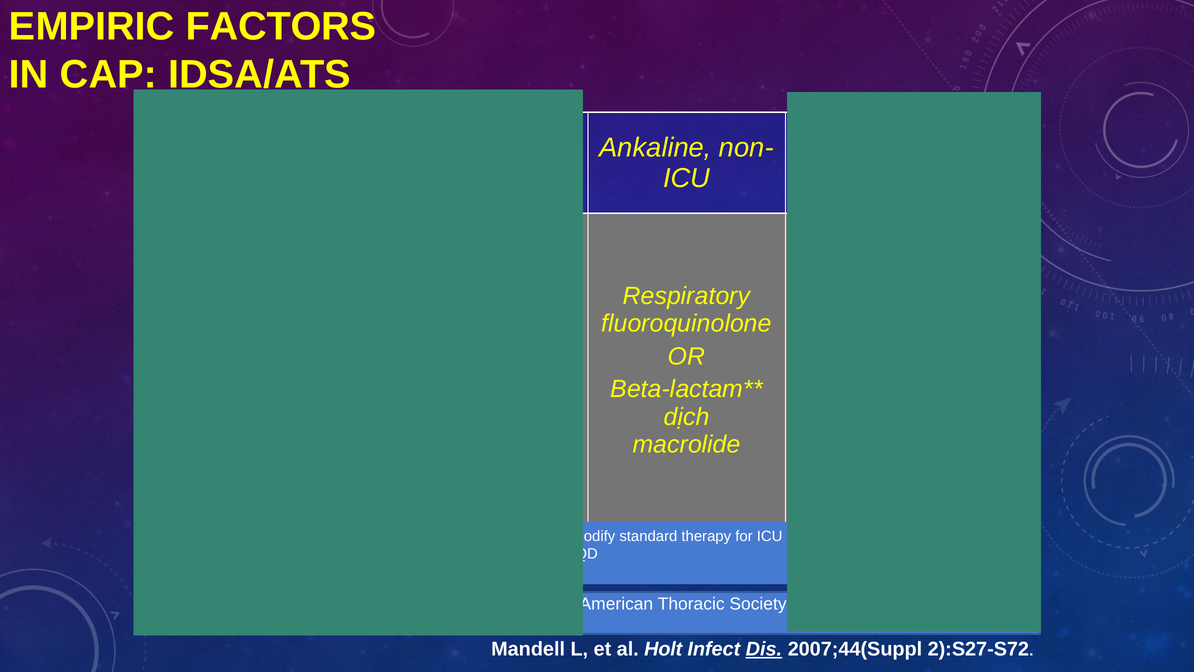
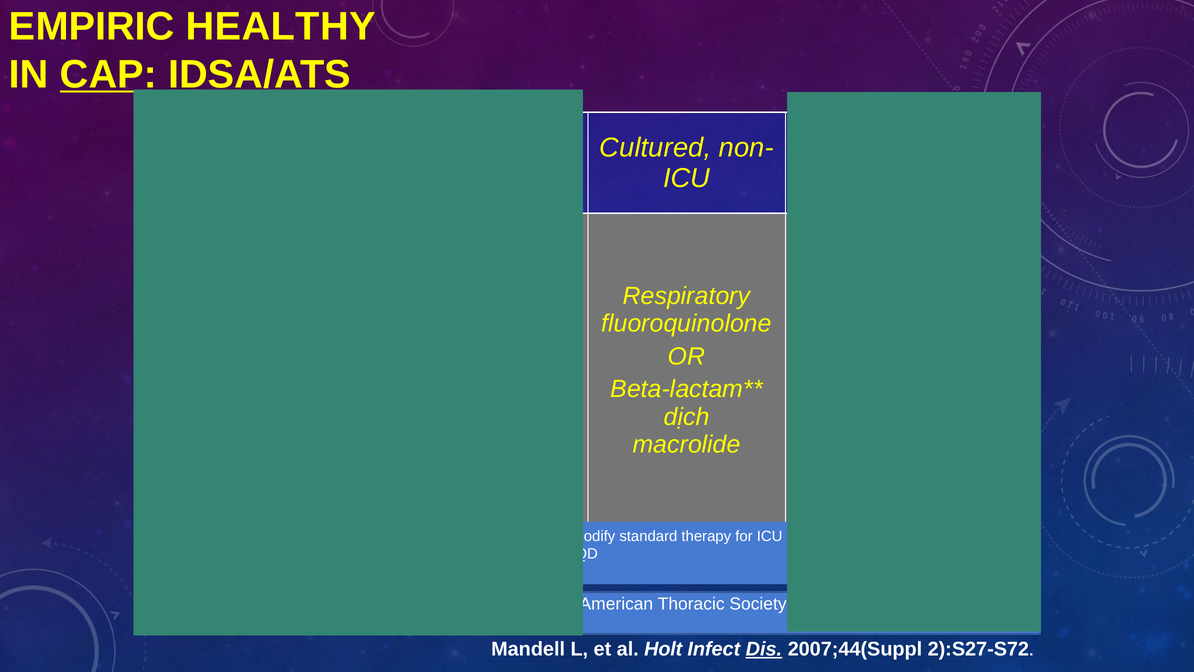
EMPIRIC FACTORS: FACTORS -> HEALTHY
CAP underline: none -> present
Ankaline: Ankaline -> Cultured
